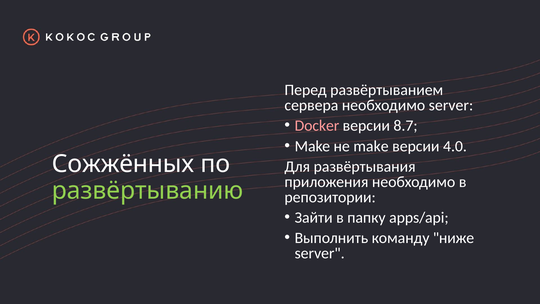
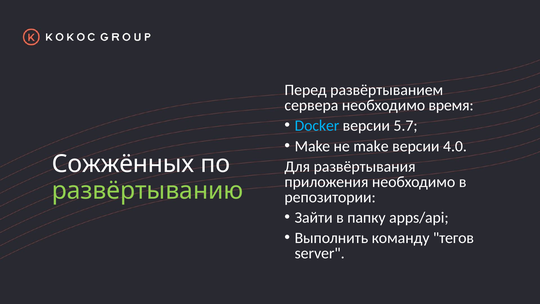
необходимо server: server -> время
Docker colour: pink -> light blue
8.7: 8.7 -> 5.7
ниже: ниже -> тегов
